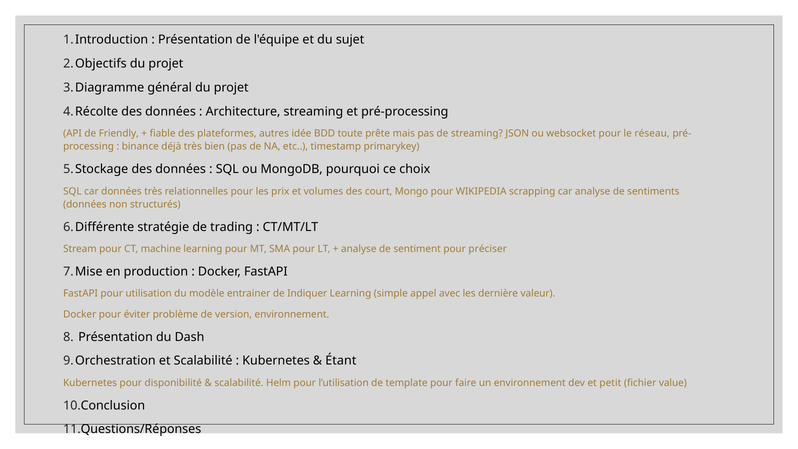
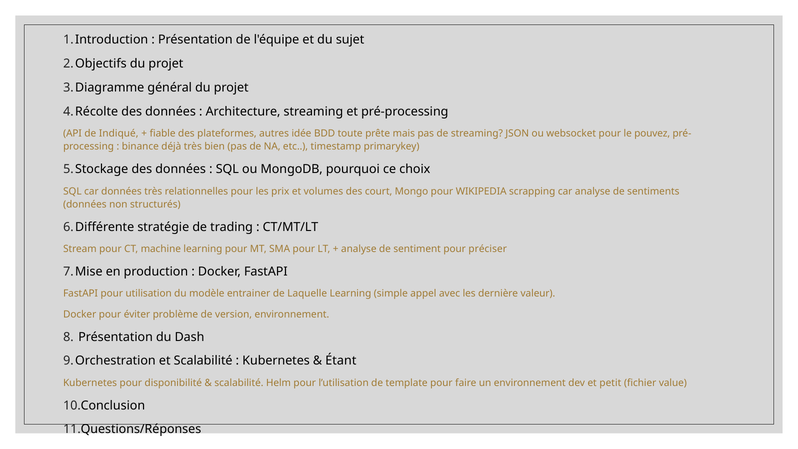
Friendly: Friendly -> Indiqué
réseau: réseau -> pouvez
Indiquer: Indiquer -> Laquelle
